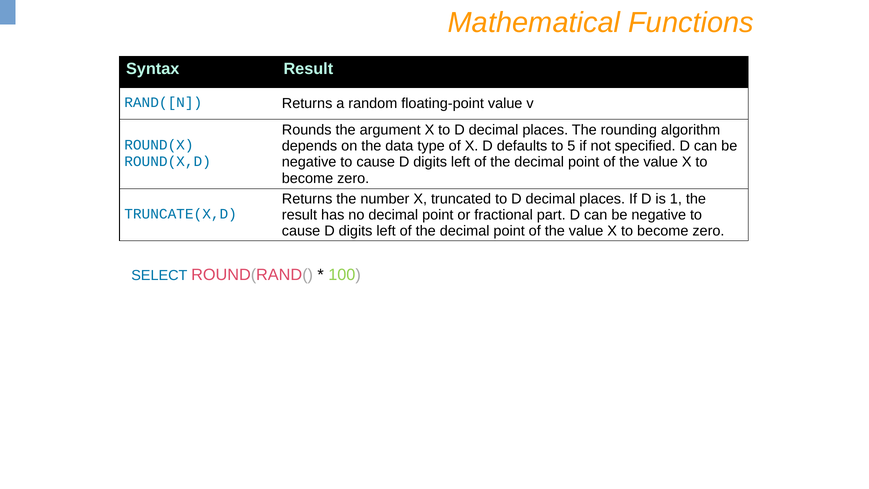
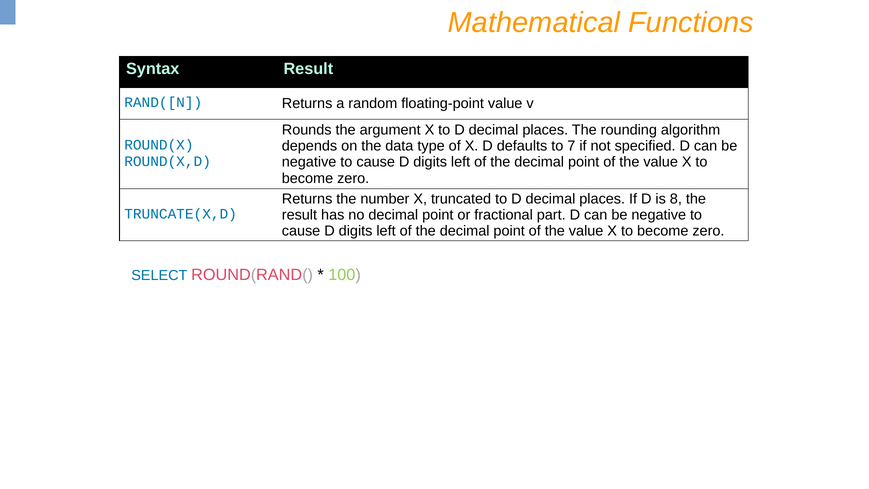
5: 5 -> 7
1: 1 -> 8
